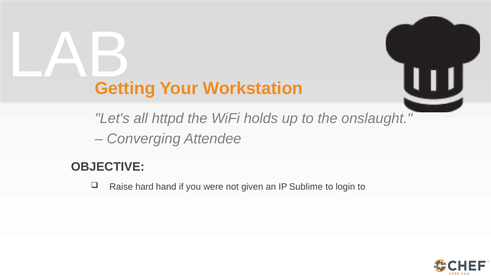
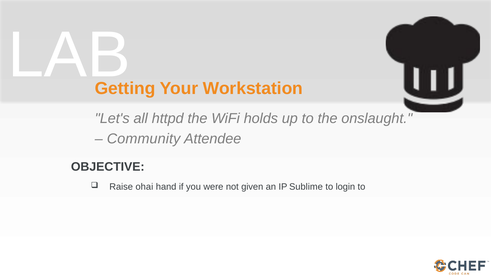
Converging: Converging -> Community
hard: hard -> ohai
